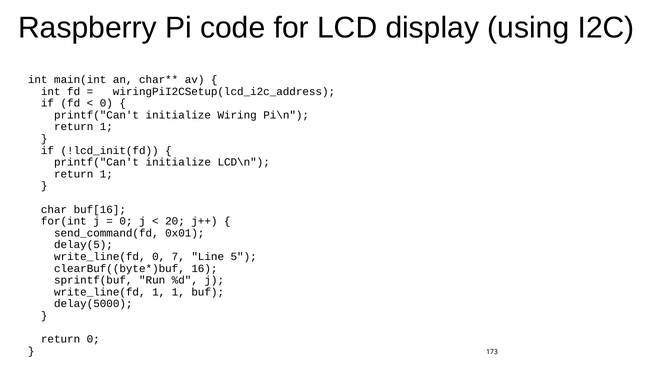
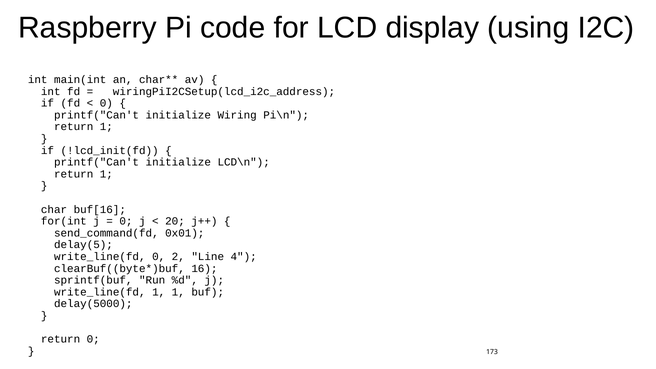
7: 7 -> 2
5: 5 -> 4
